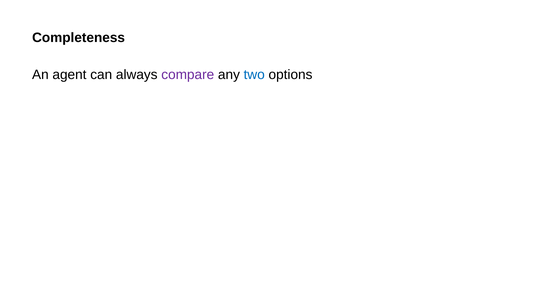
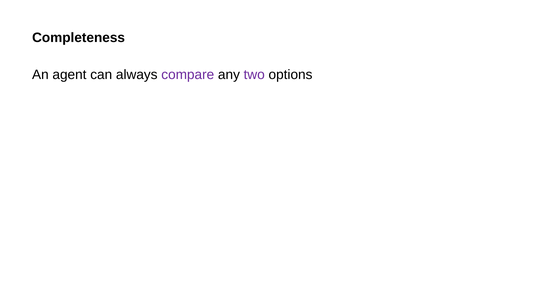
two colour: blue -> purple
